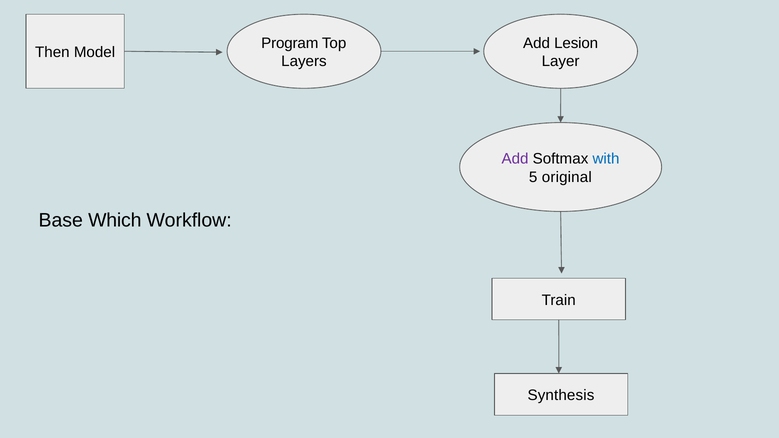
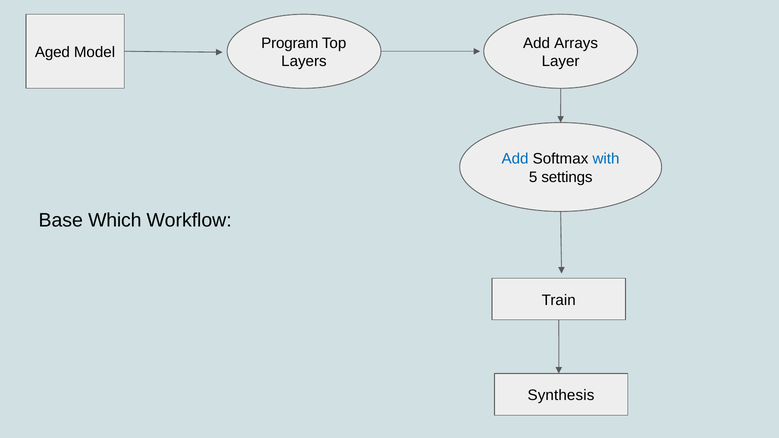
Lesion: Lesion -> Arrays
Then: Then -> Aged
Add at (515, 159) colour: purple -> blue
original: original -> settings
